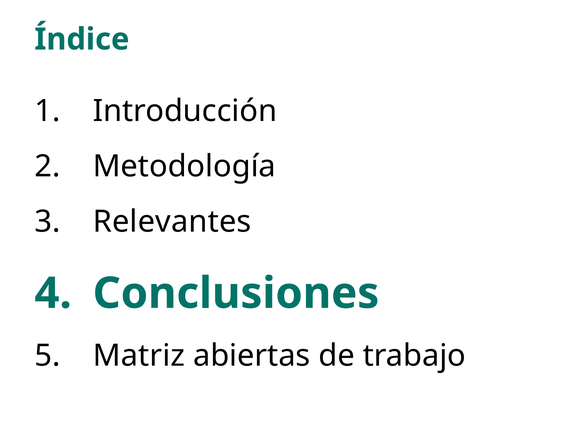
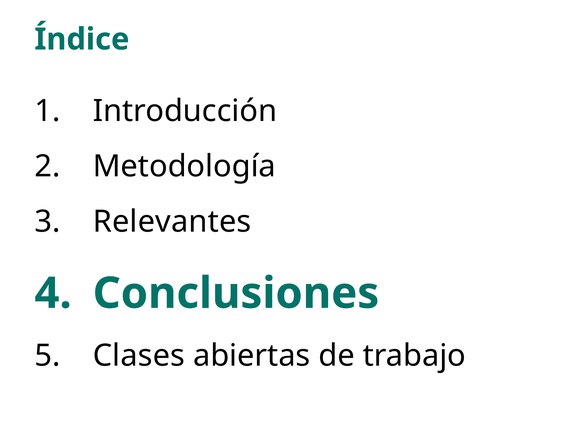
Matriz: Matriz -> Clases
